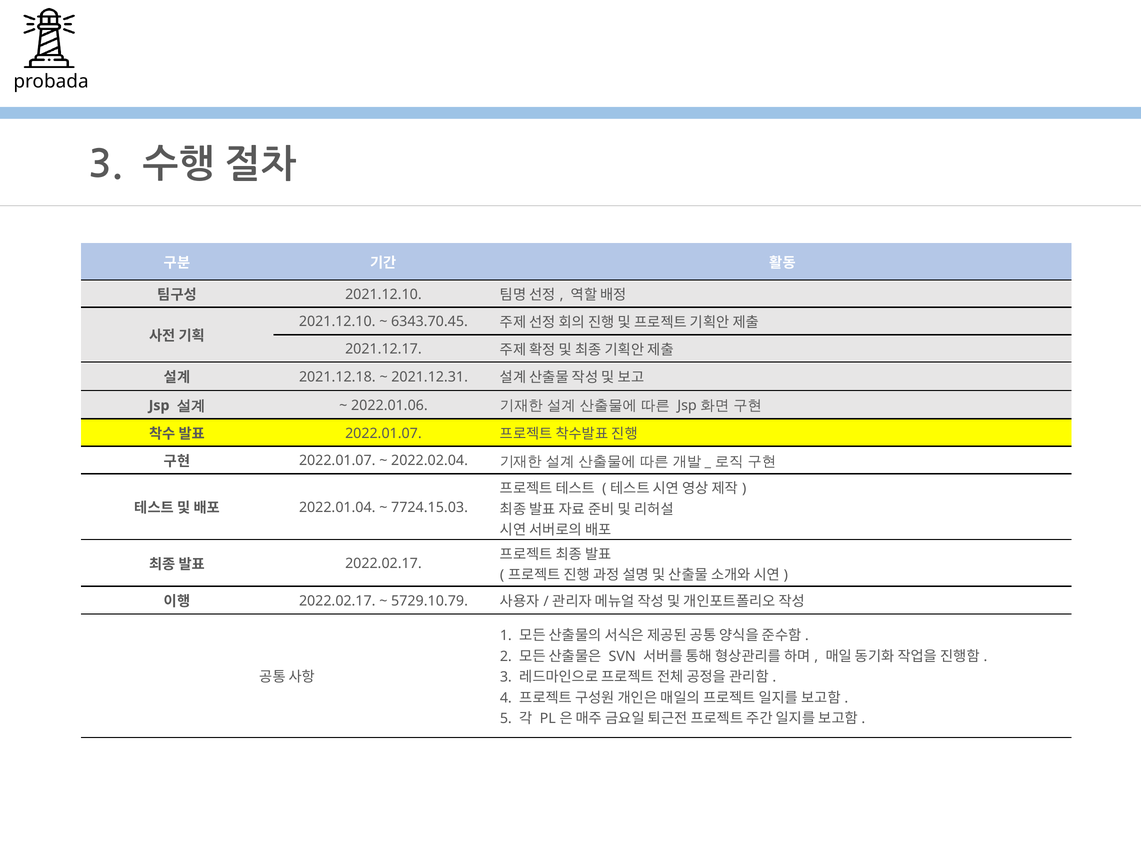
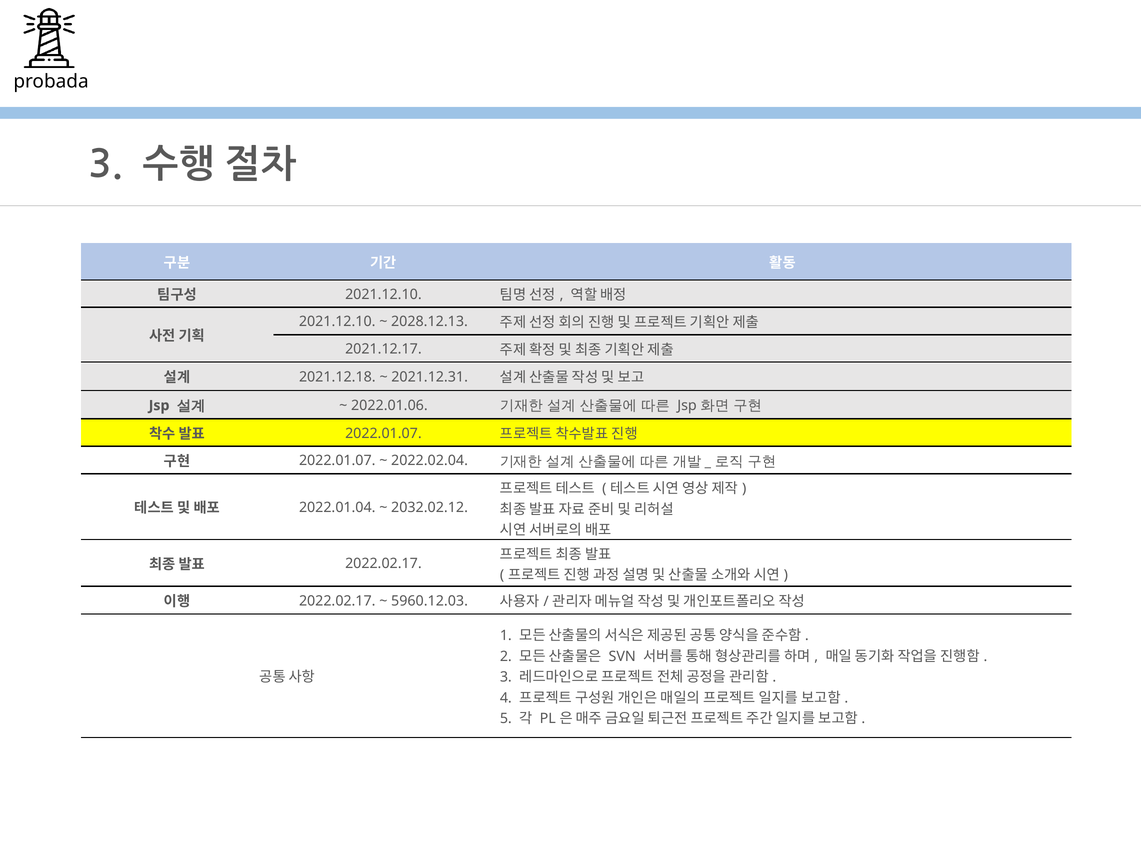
6343.70.45: 6343.70.45 -> 2028.12.13
7724.15.03: 7724.15.03 -> 2032.02.12
5729.10.79: 5729.10.79 -> 5960.12.03
